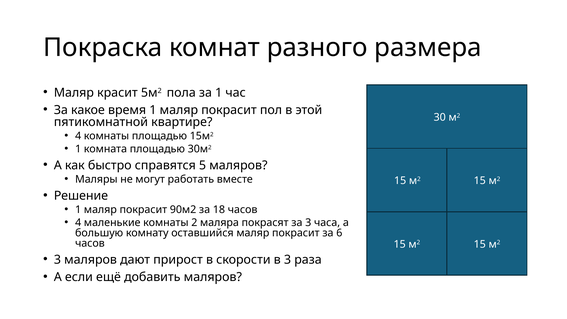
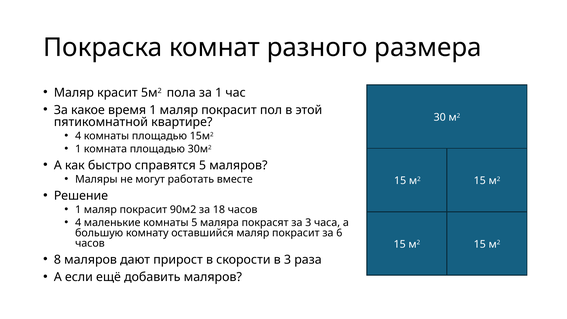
комнаты 2: 2 -> 5
3 at (57, 260): 3 -> 8
